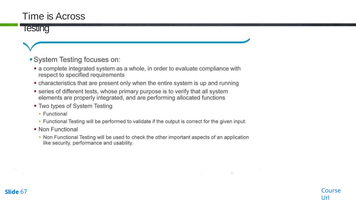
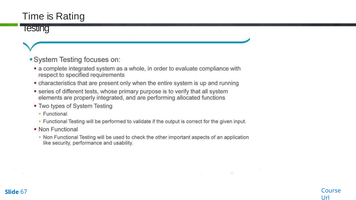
Across: Across -> Rating
